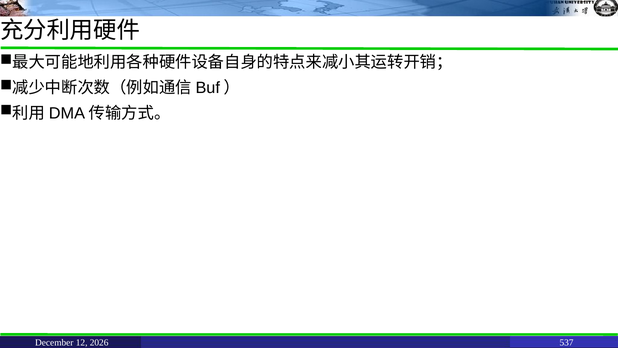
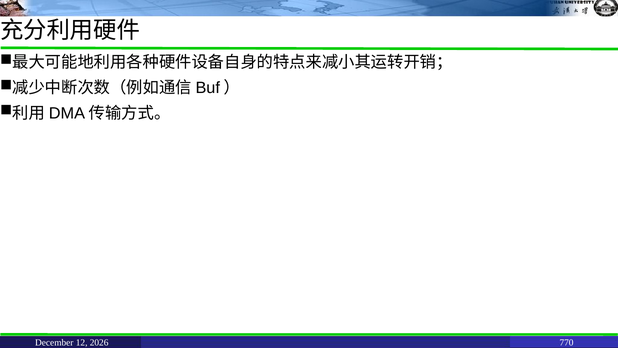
537: 537 -> 770
